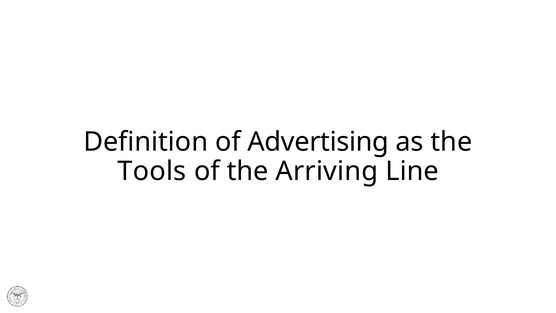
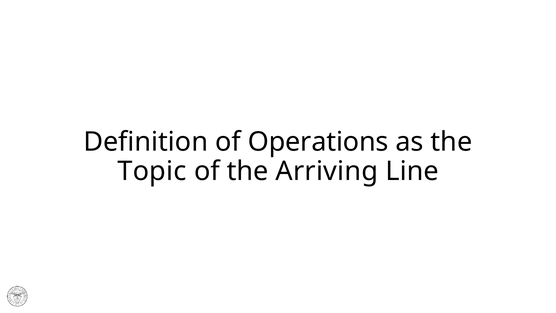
Advertising: Advertising -> Operations
Tools: Tools -> Topic
